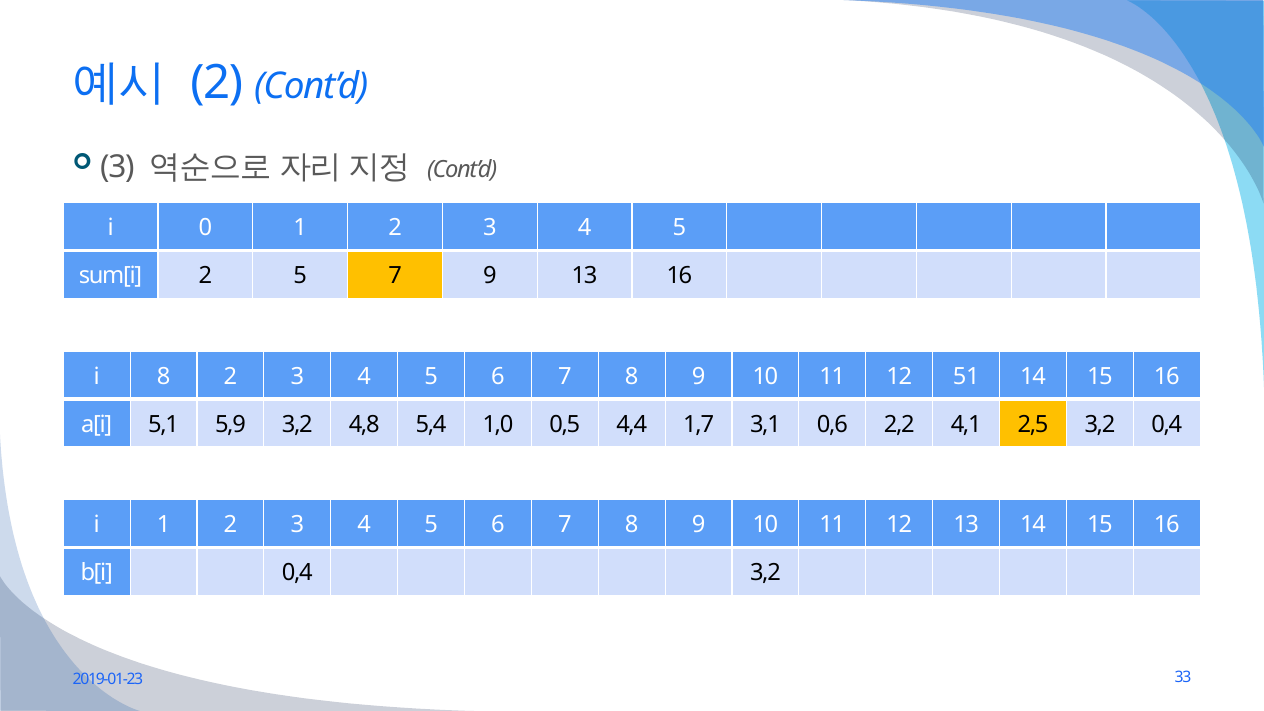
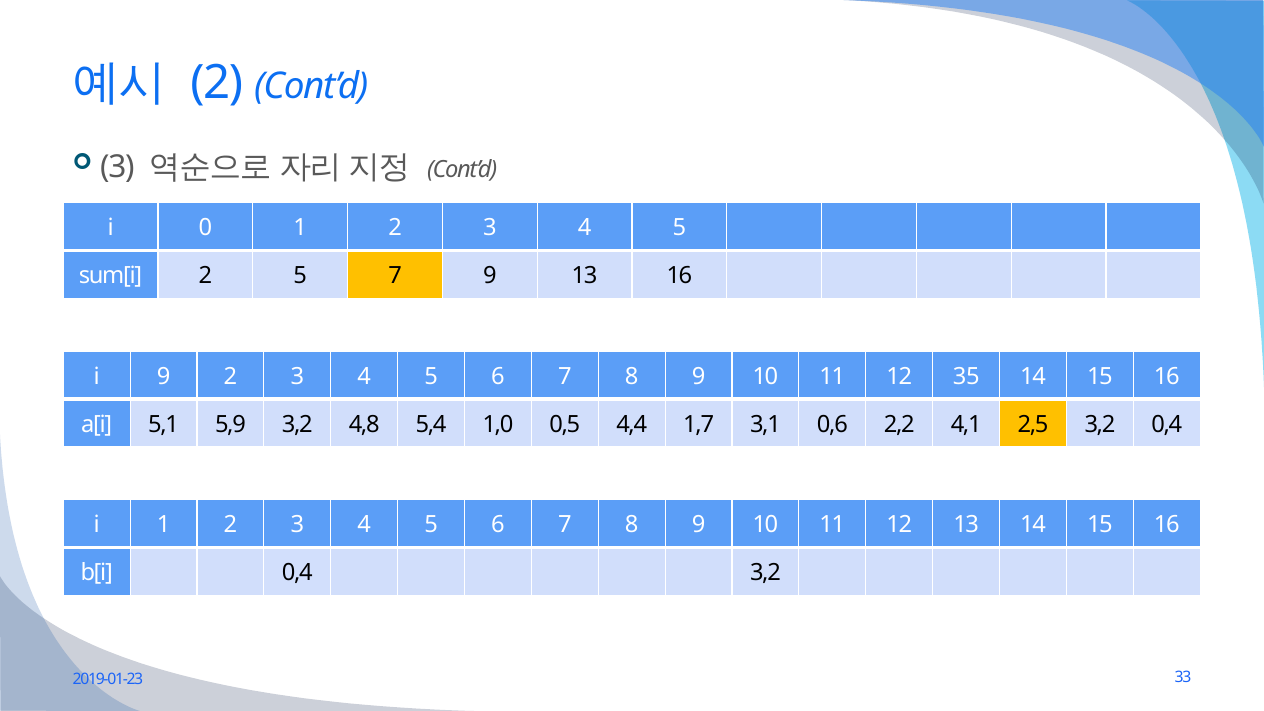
i 8: 8 -> 9
51: 51 -> 35
